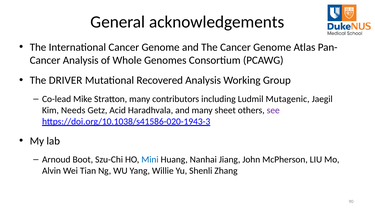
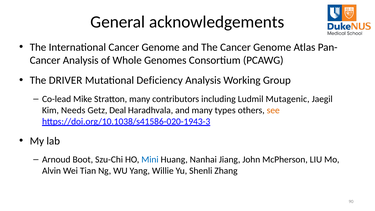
Recovered: Recovered -> Deficiency
Acid: Acid -> Deal
sheet: sheet -> types
see colour: purple -> orange
